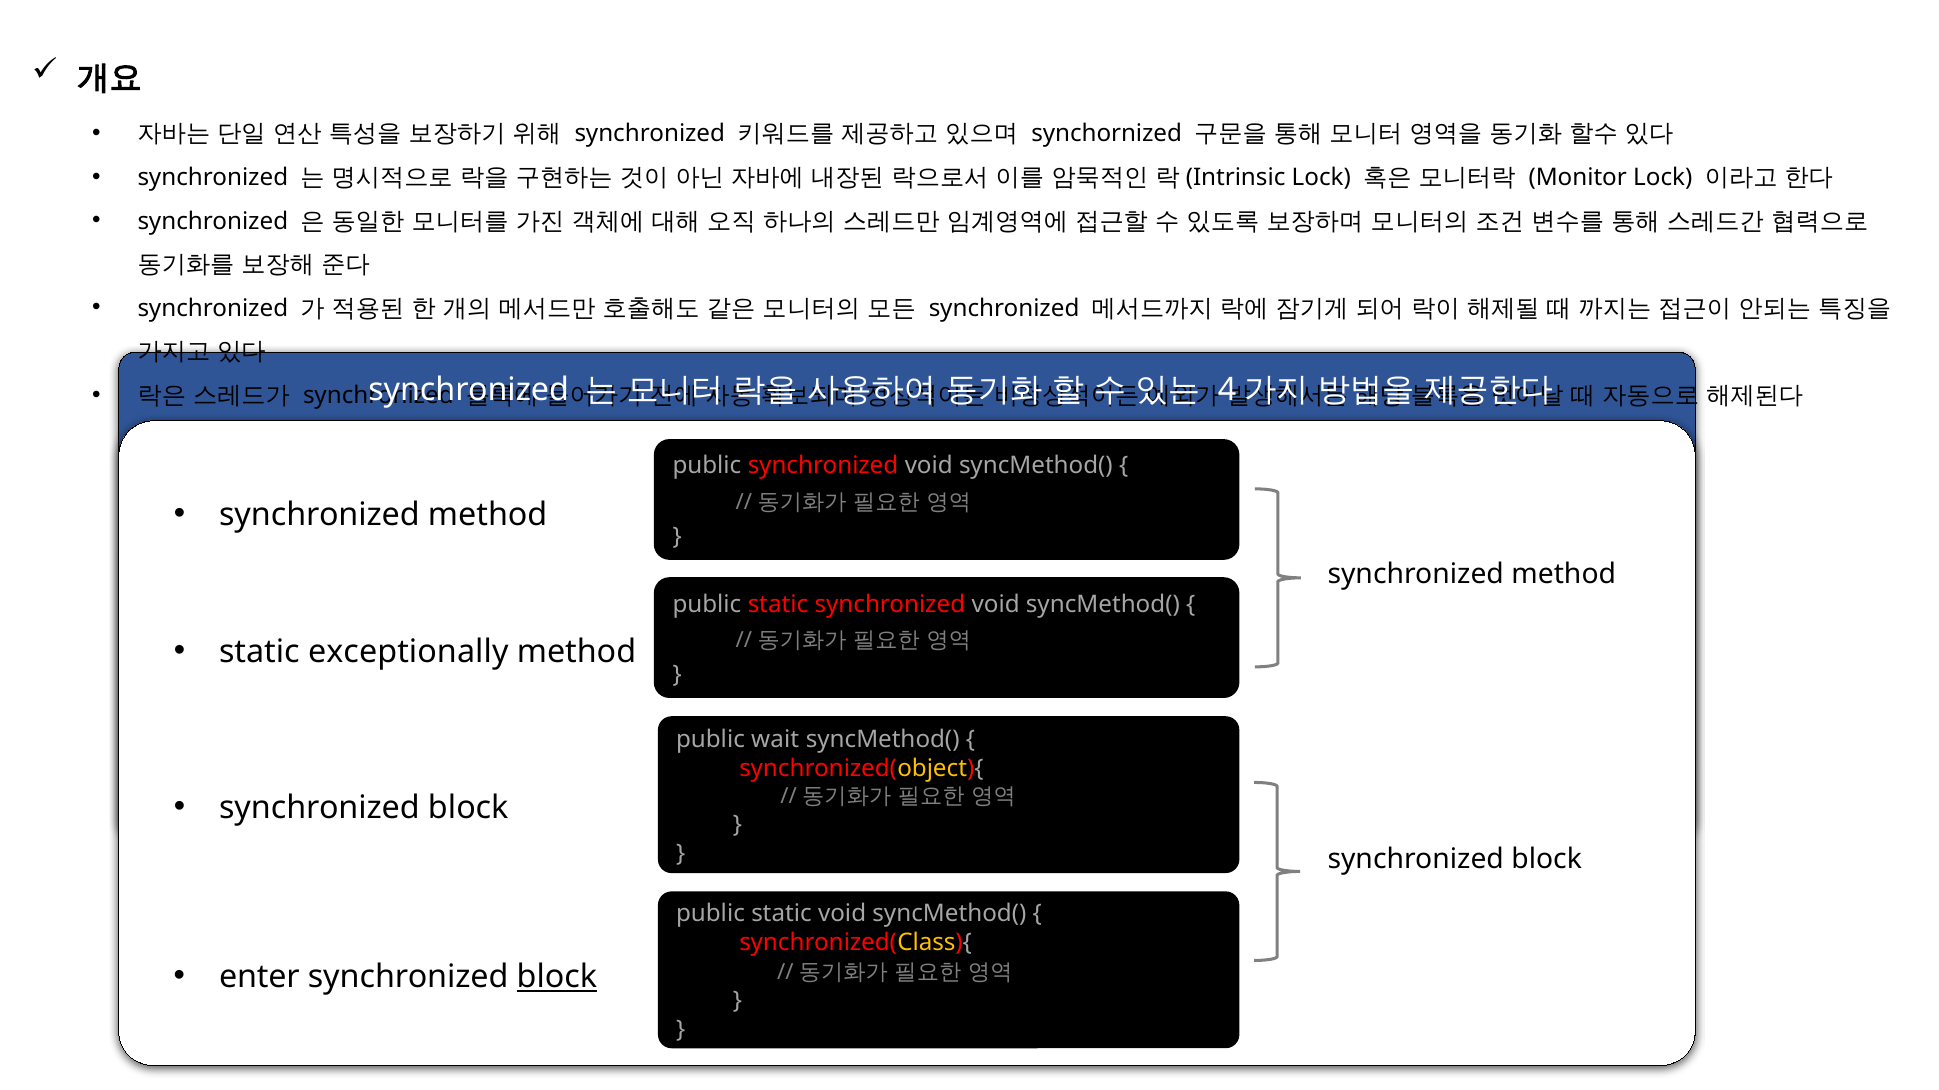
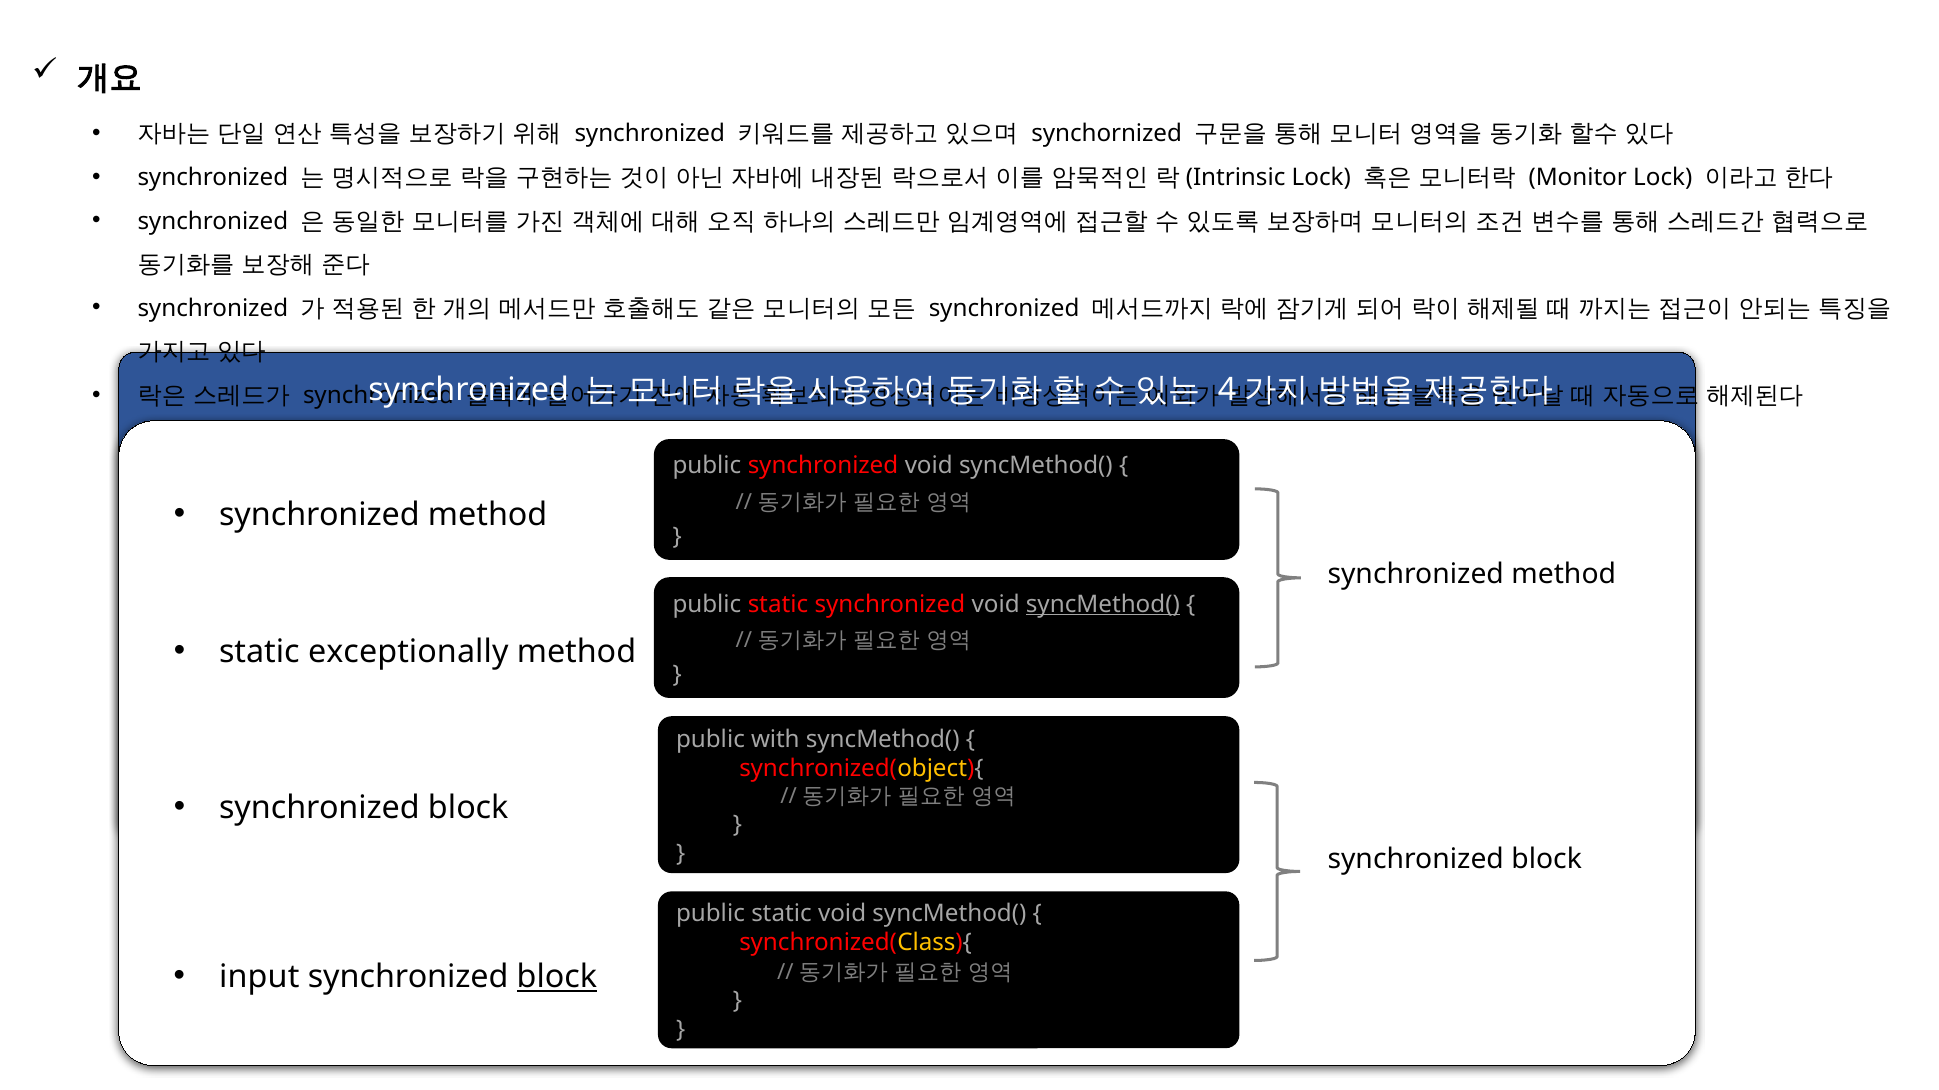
syncMethod( at (1103, 605) underline: none -> present
wait: wait -> with
enter: enter -> input
